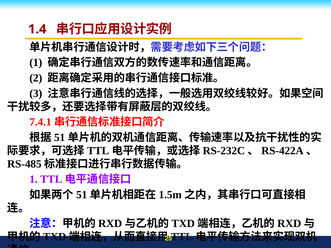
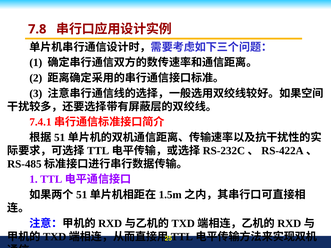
1.4: 1.4 -> 7.8
